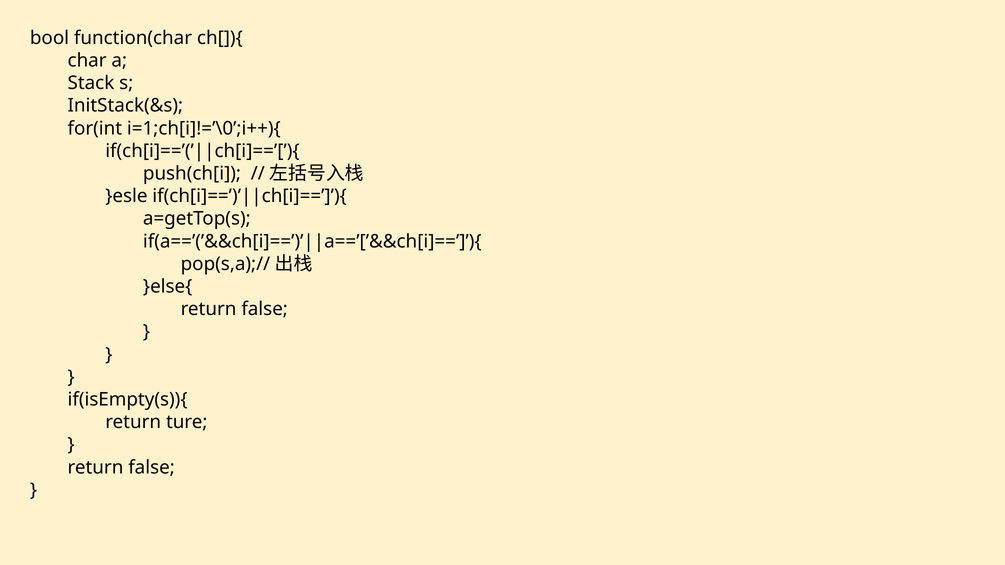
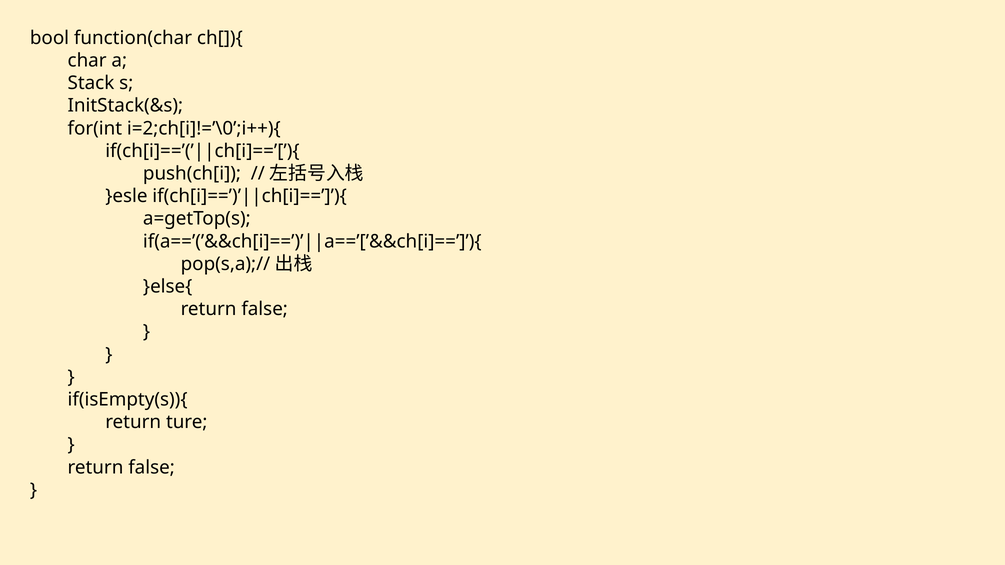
i=1;ch[i]!=’\0’;i++){: i=1;ch[i]!=’\0’;i++){ -> i=2;ch[i]!=’\0’;i++){
